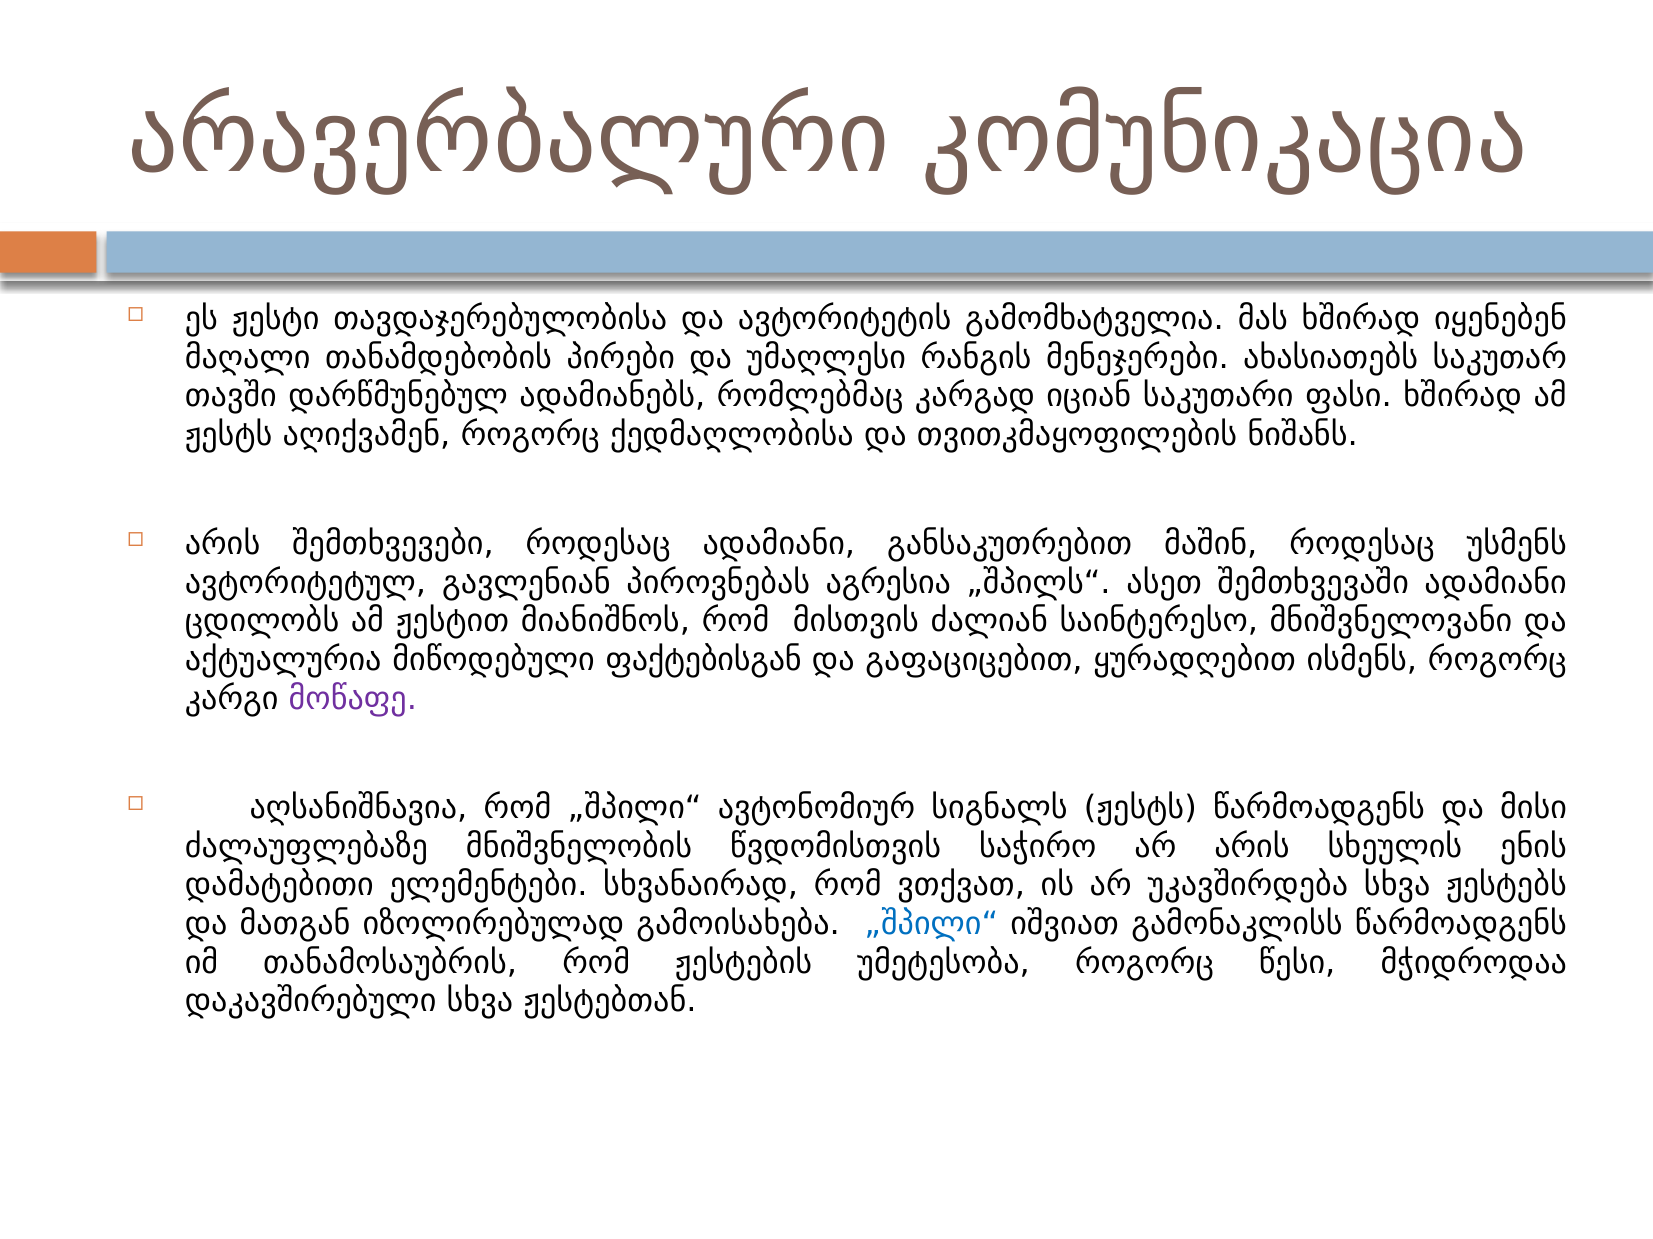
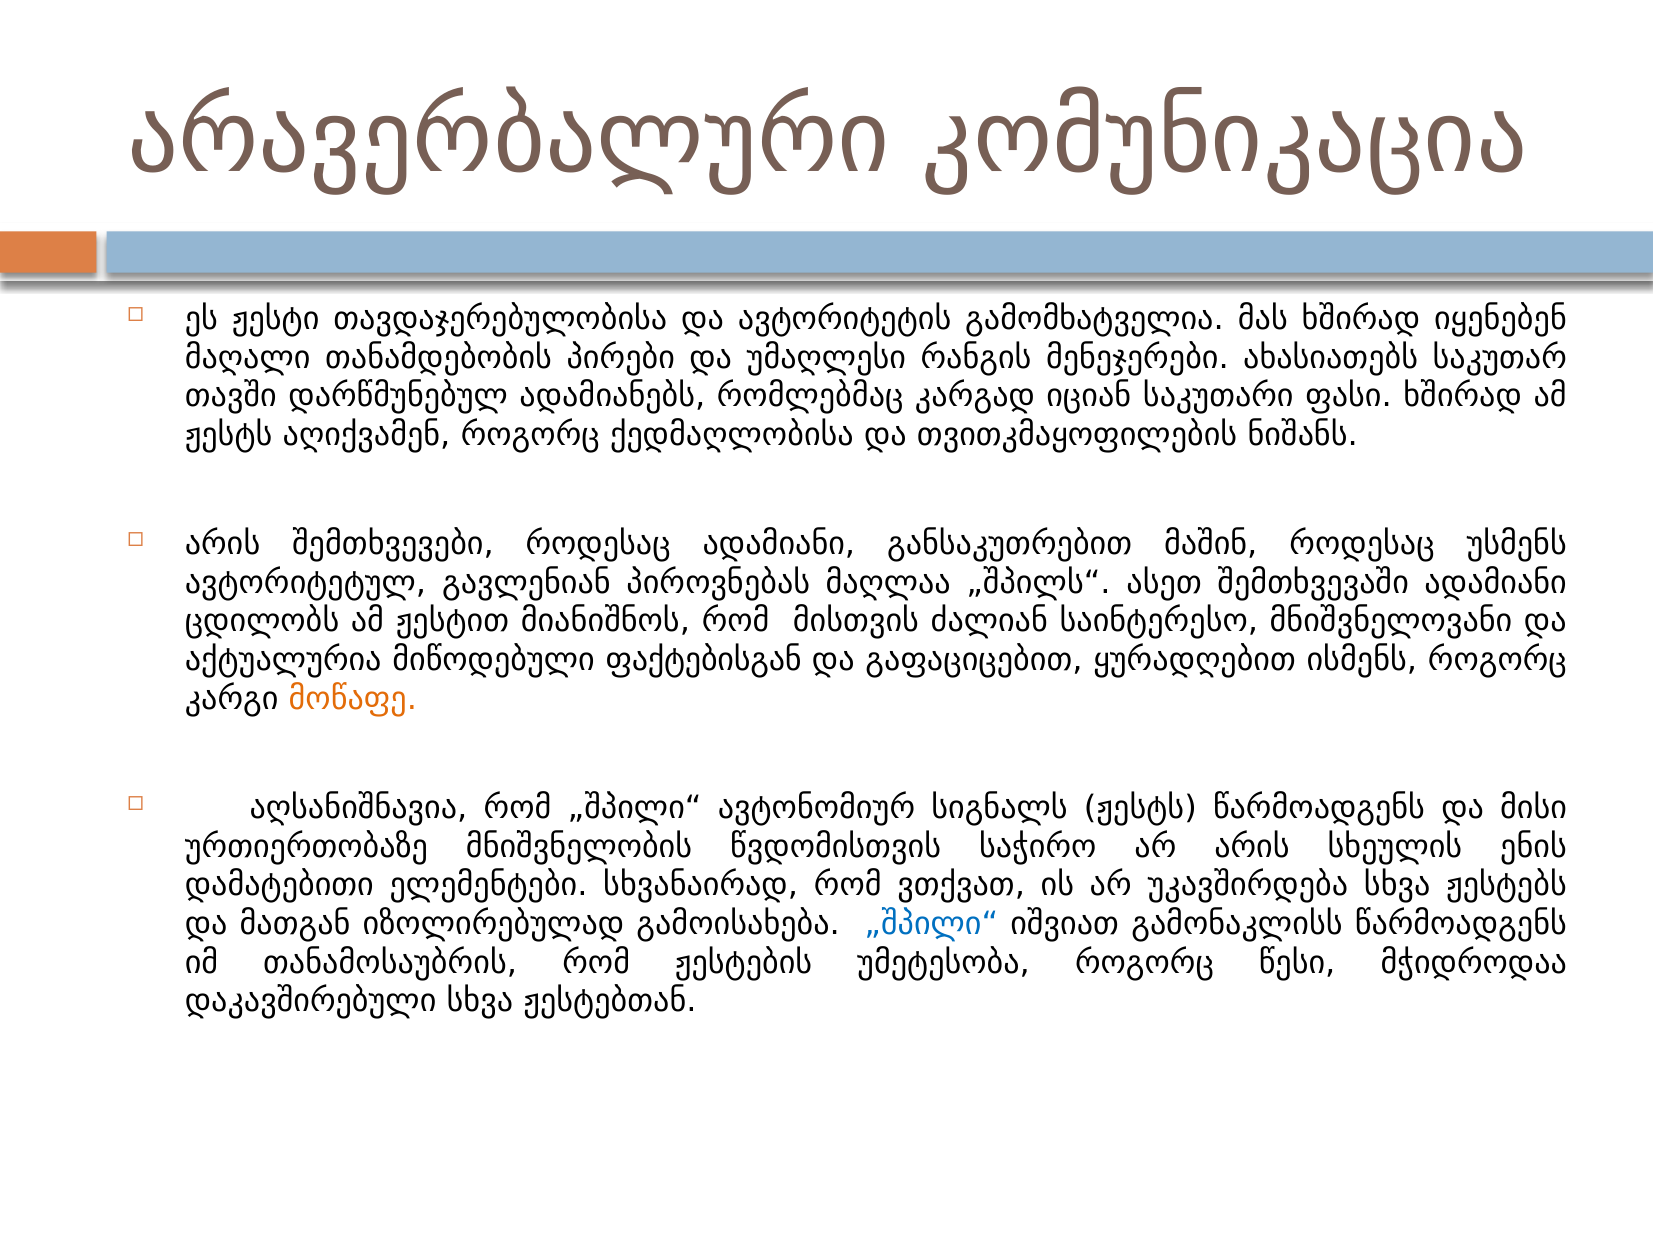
აგრესია: აგრესია -> მაღლაა
მოწაფე colour: purple -> orange
ძალაუფლებაზე: ძალაუფლებაზე -> ურთიერთობაზე
